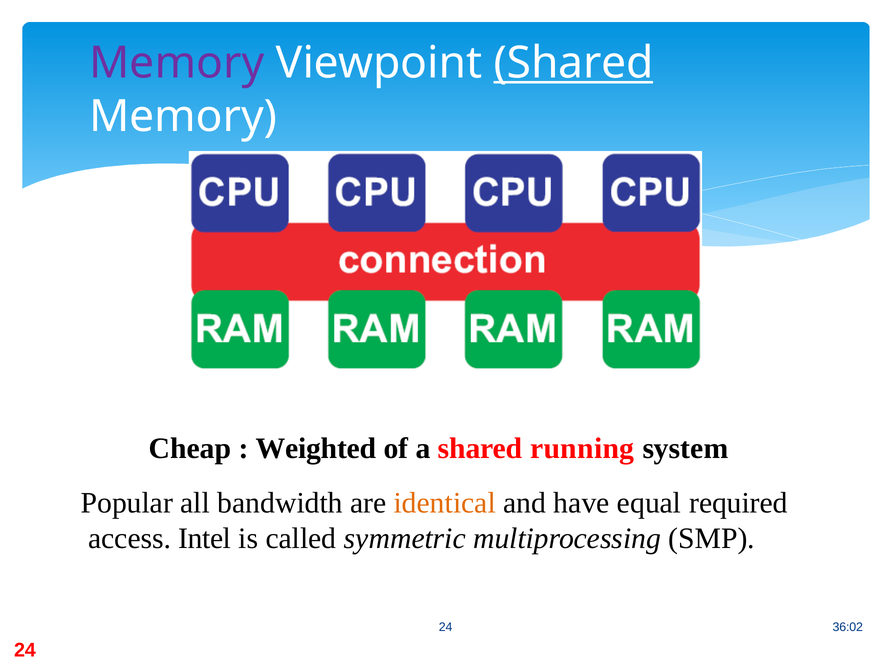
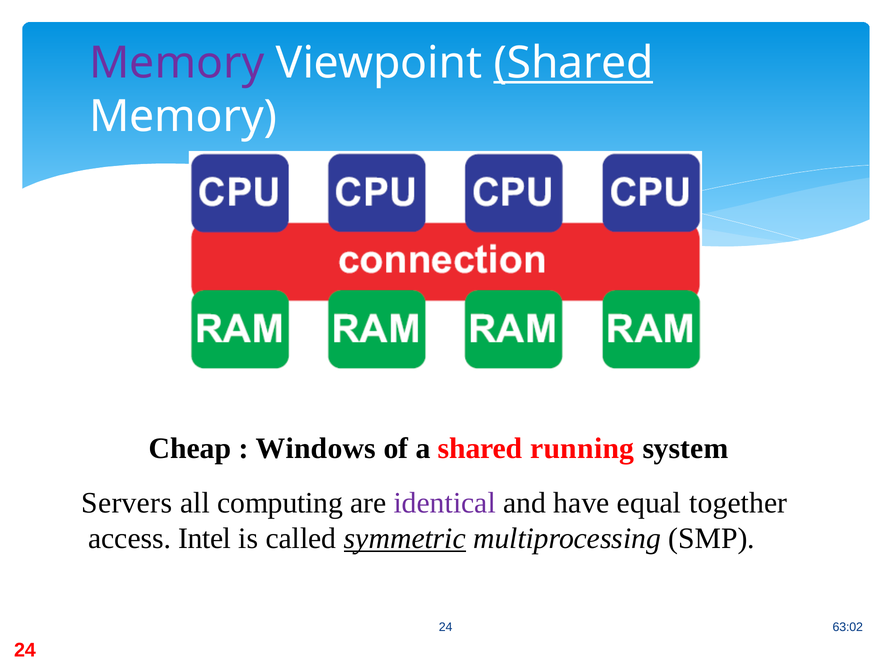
Weighted: Weighted -> Windows
Popular: Popular -> Servers
bandwidth: bandwidth -> computing
identical colour: orange -> purple
required: required -> together
symmetric underline: none -> present
36:02: 36:02 -> 63:02
